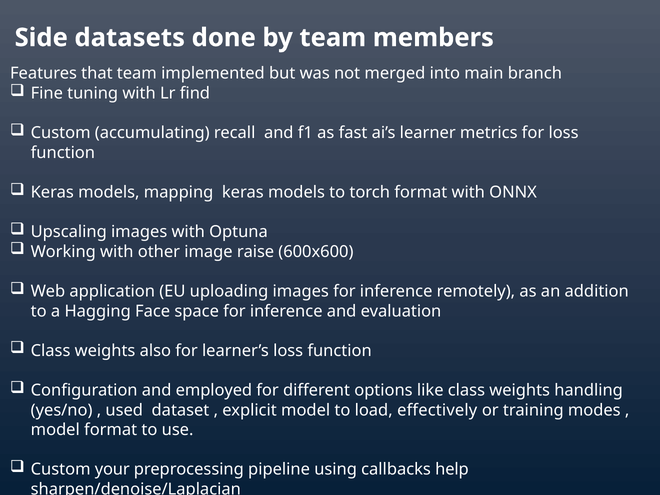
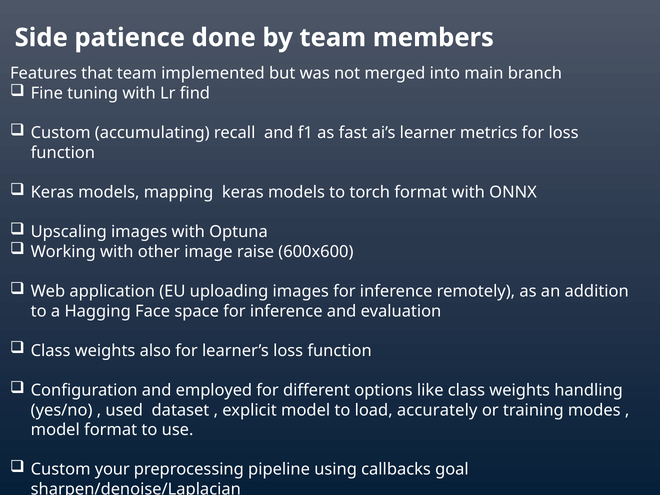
datasets: datasets -> patience
effectively: effectively -> accurately
help: help -> goal
